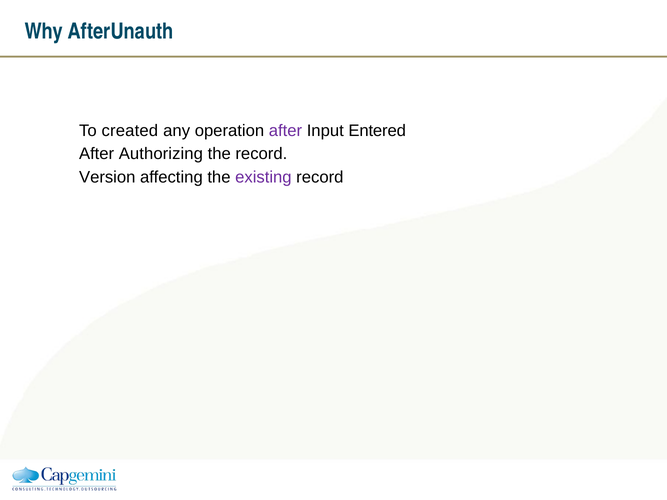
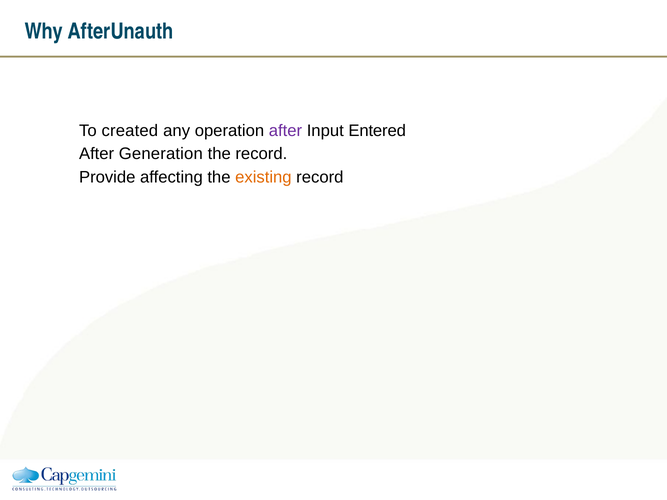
Authorizing: Authorizing -> Generation
Version: Version -> Provide
existing colour: purple -> orange
